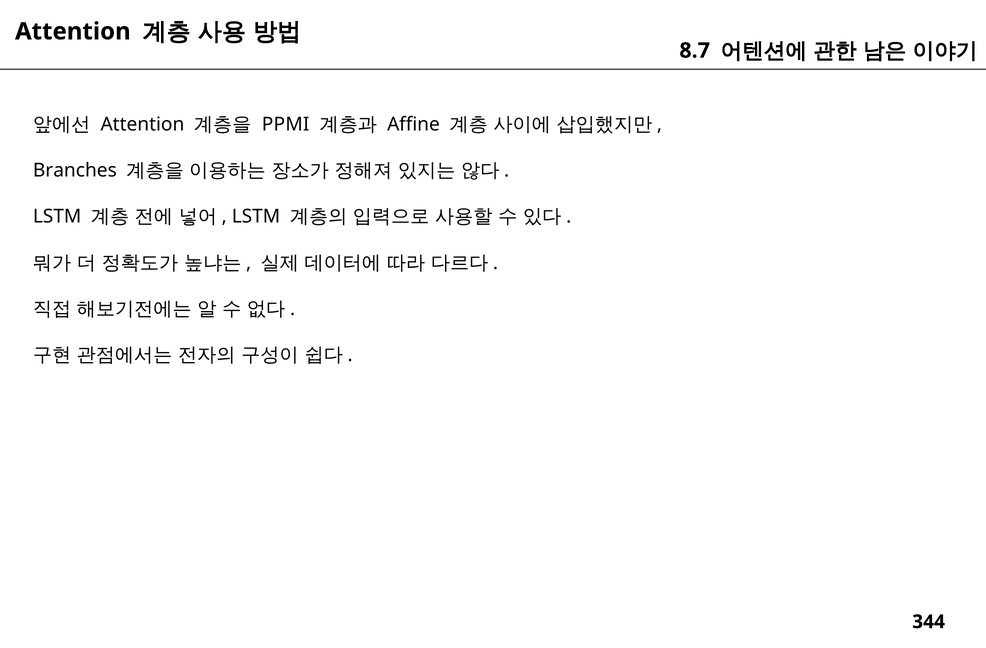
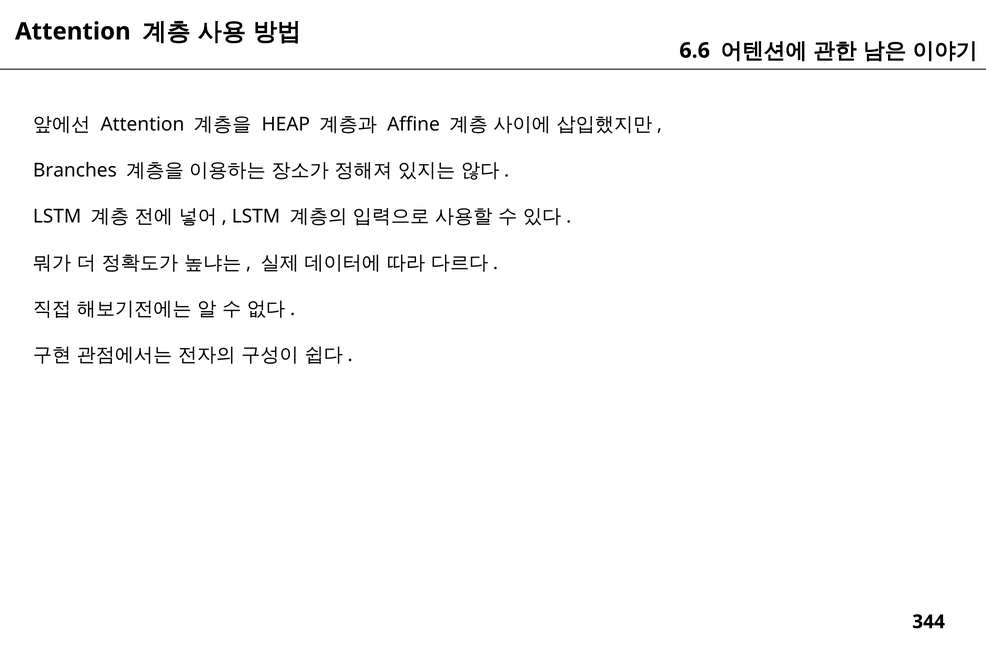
8.7: 8.7 -> 6.6
PPMI: PPMI -> HEAP
